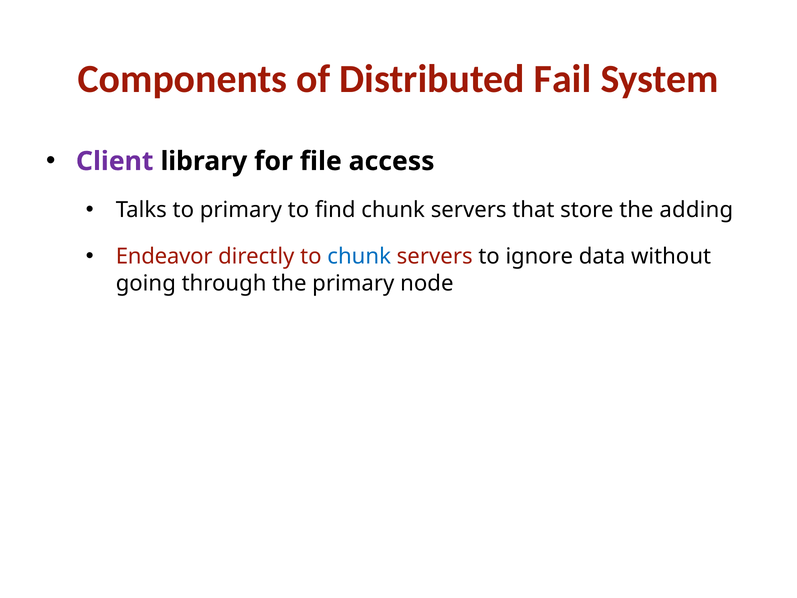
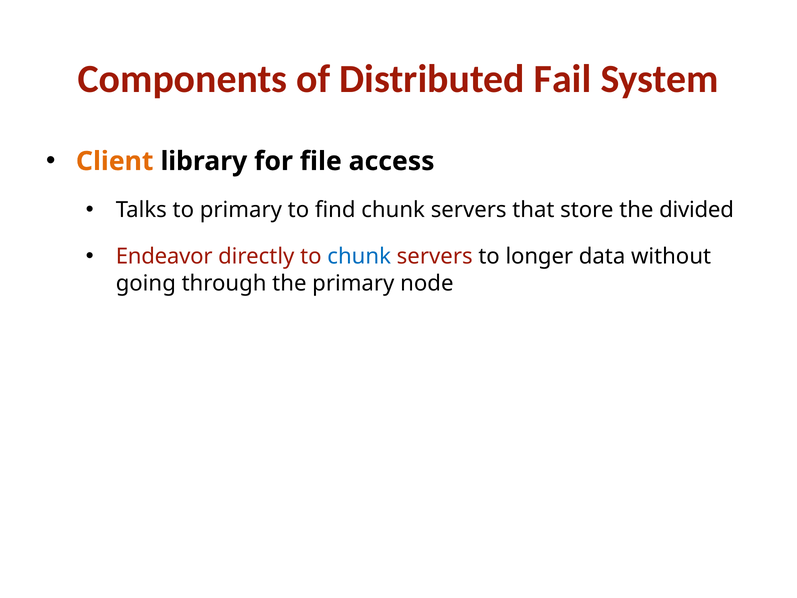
Client colour: purple -> orange
adding: adding -> divided
ignore: ignore -> longer
